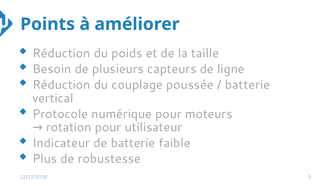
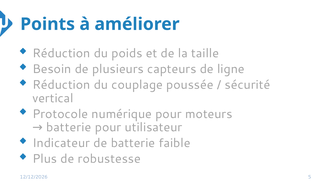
batterie at (247, 85): batterie -> sécurité
rotation at (69, 127): rotation -> batterie
